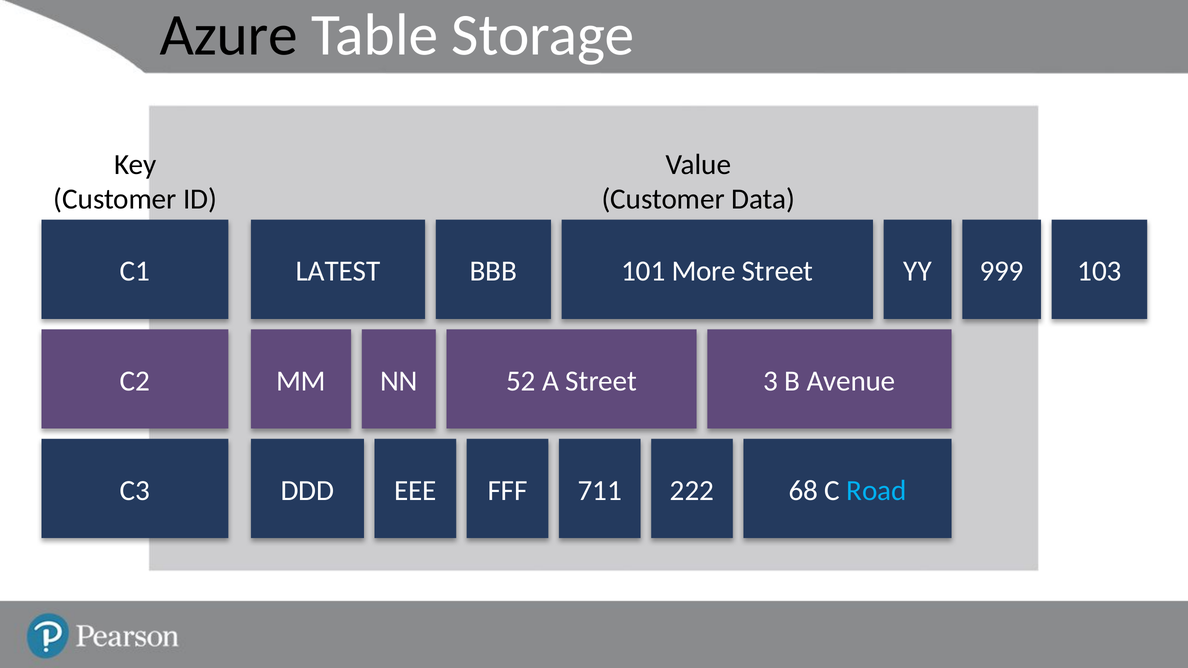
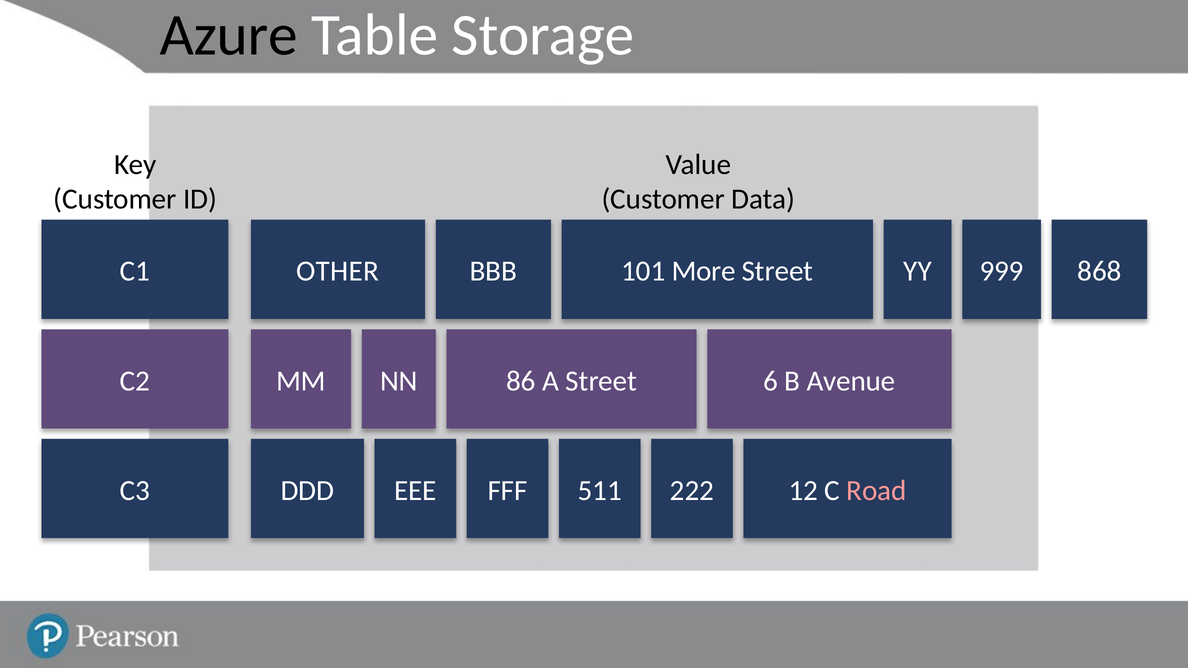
LATEST: LATEST -> OTHER
103: 103 -> 868
52: 52 -> 86
3: 3 -> 6
711: 711 -> 511
68: 68 -> 12
Road colour: light blue -> pink
